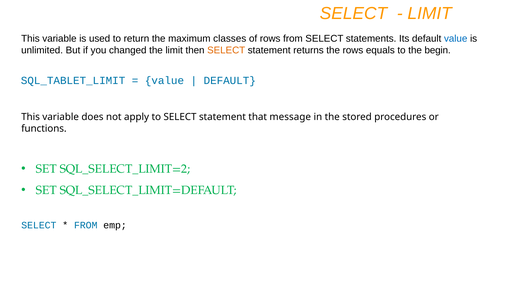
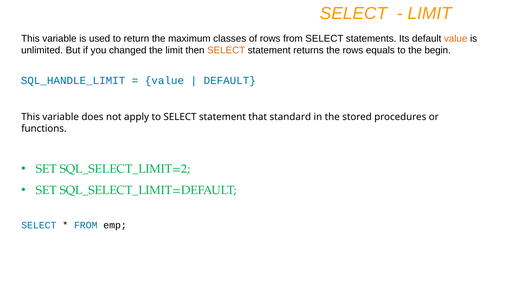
value at (456, 38) colour: blue -> orange
SQL_TABLET_LIMIT: SQL_TABLET_LIMIT -> SQL_HANDLE_LIMIT
message: message -> standard
